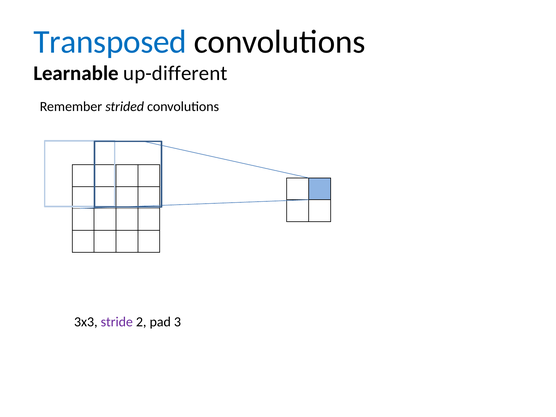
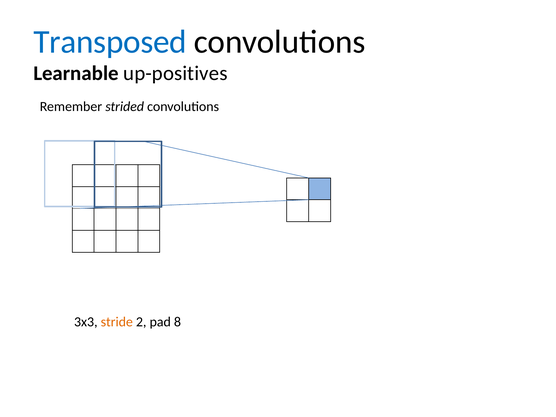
up-different: up-different -> up-positives
stride colour: purple -> orange
3: 3 -> 8
